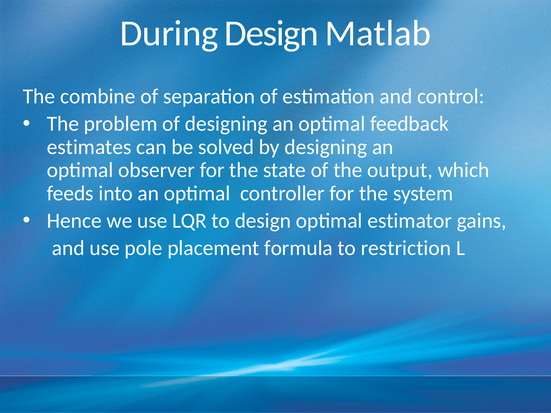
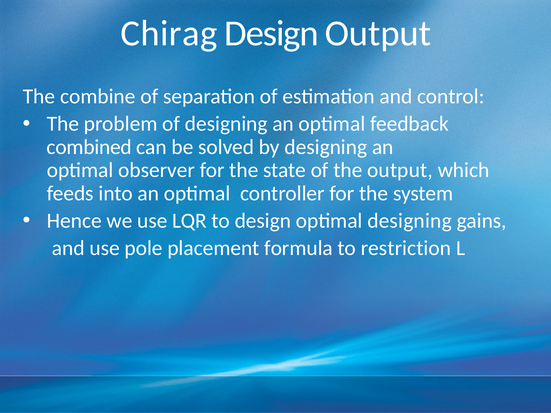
During: During -> Chirag
Design Matlab: Matlab -> Output
estimates: estimates -> combined
optimal estimator: estimator -> designing
